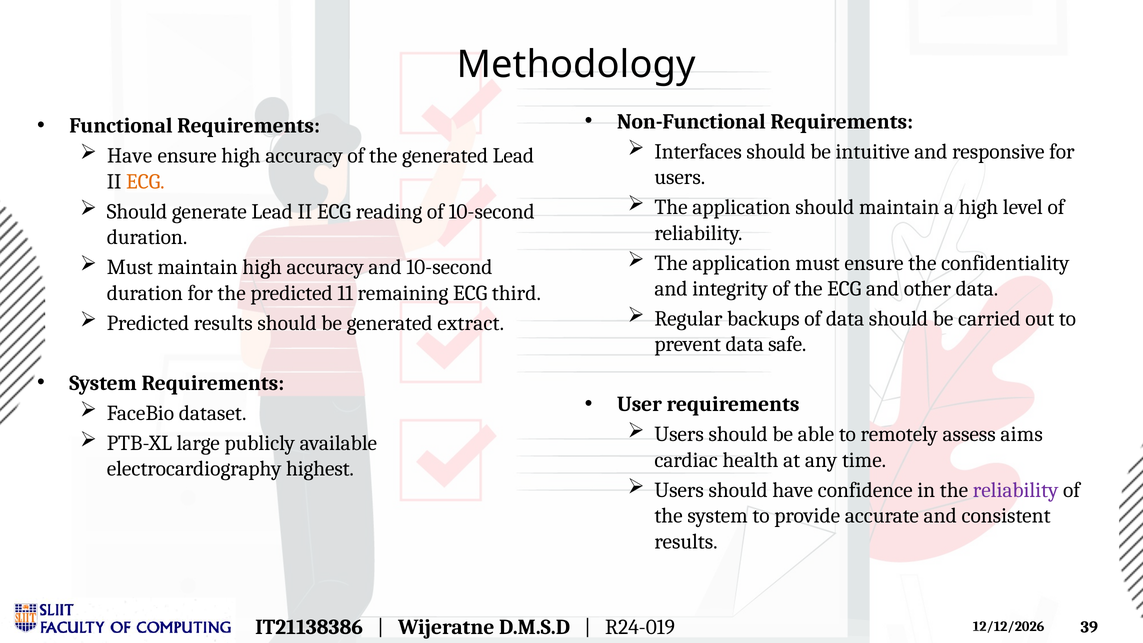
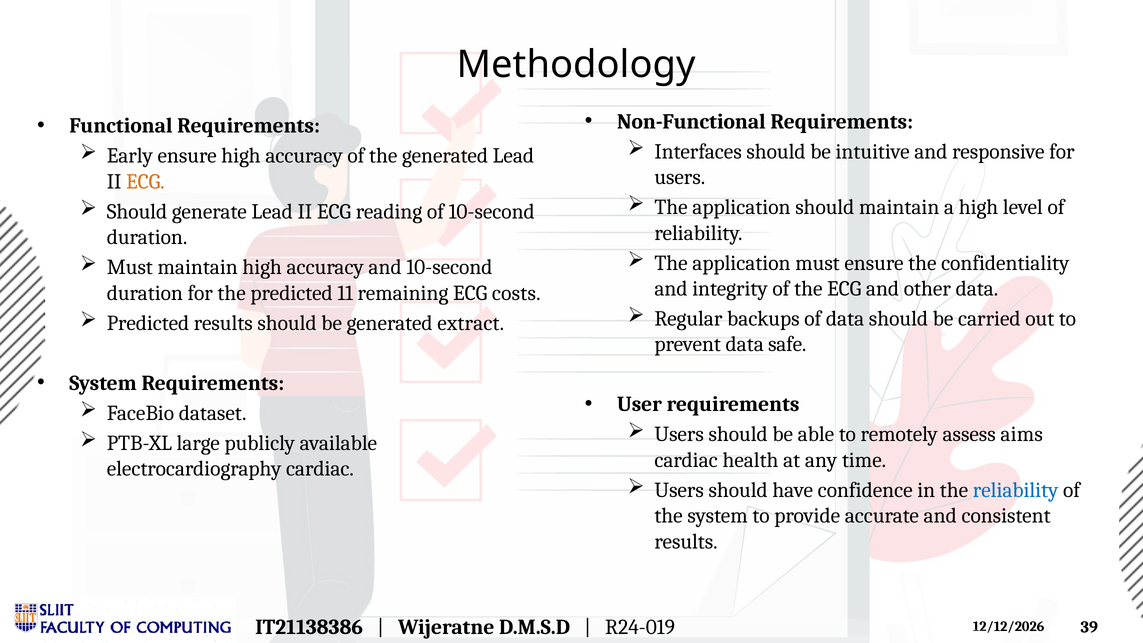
Have at (130, 156): Have -> Early
third: third -> costs
electrocardiography highest: highest -> cardiac
reliability at (1016, 490) colour: purple -> blue
